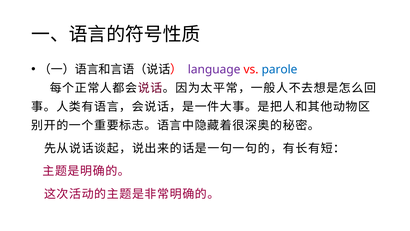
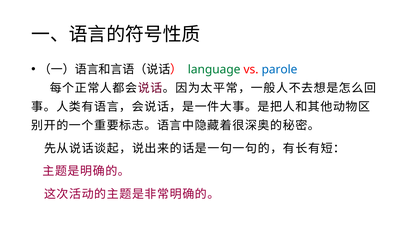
language colour: purple -> green
